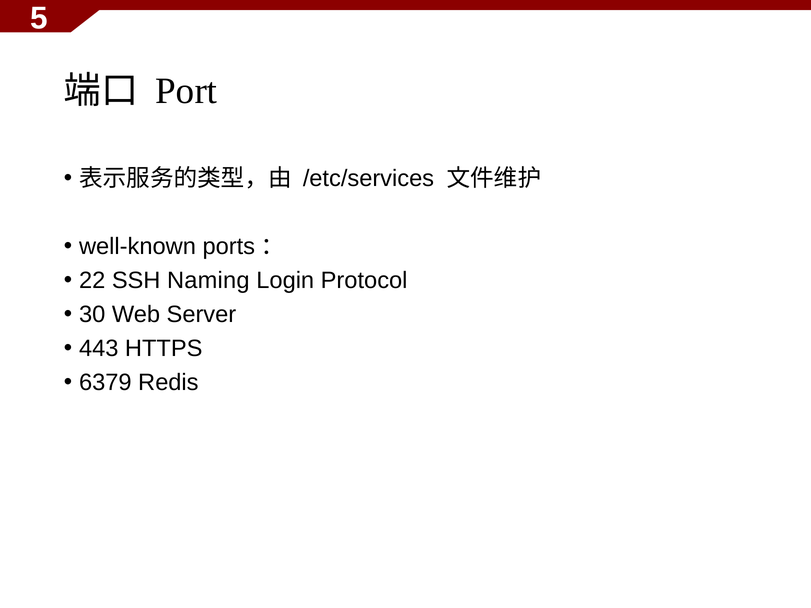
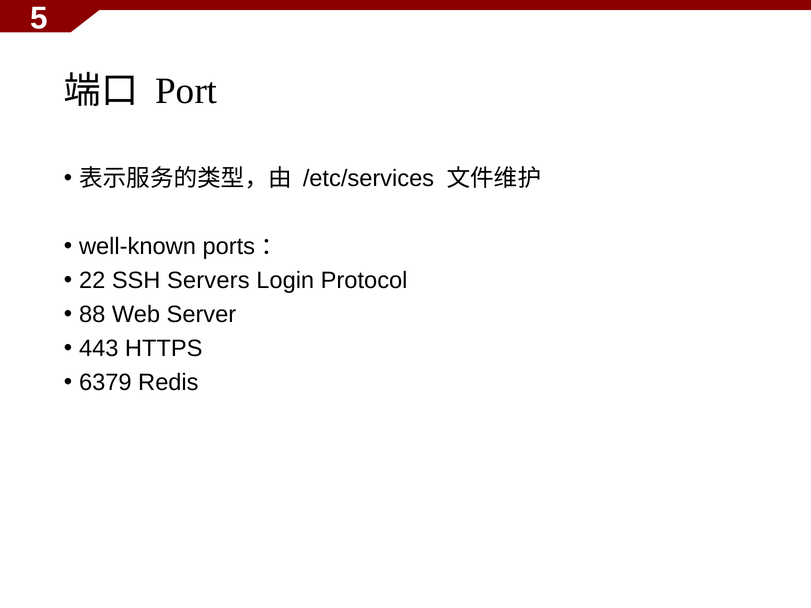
Naming: Naming -> Servers
30: 30 -> 88
